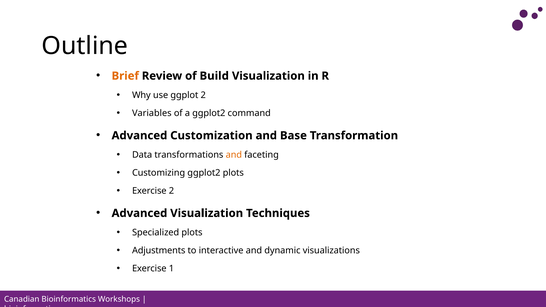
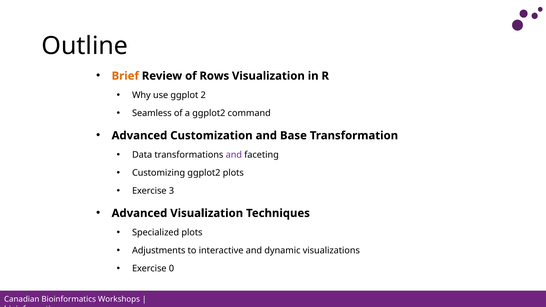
Build: Build -> Rows
Variables: Variables -> Seamless
and at (234, 155) colour: orange -> purple
Exercise 2: 2 -> 3
1: 1 -> 0
